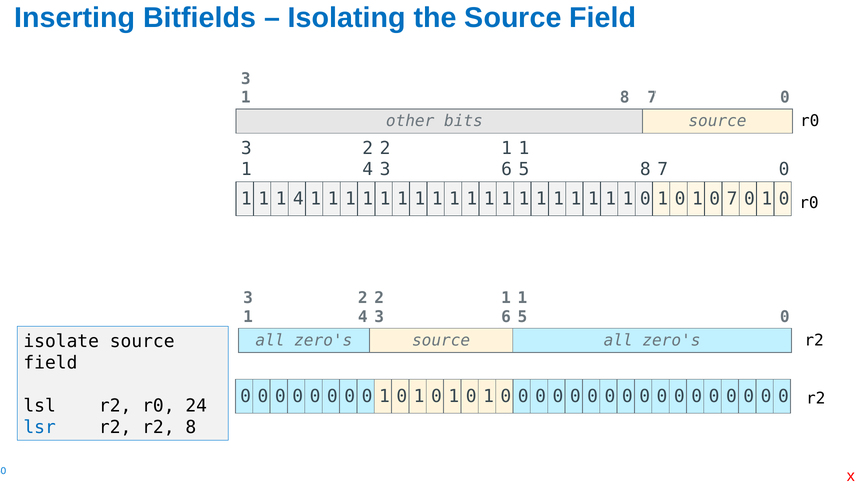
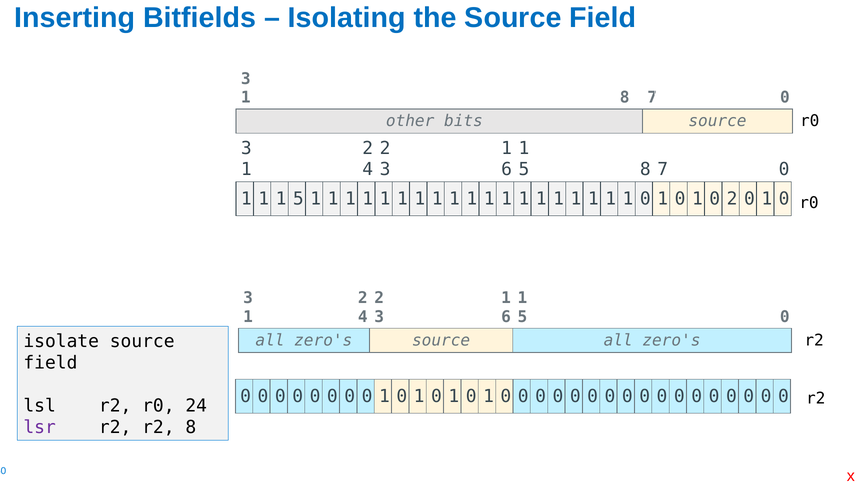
1 1 4: 4 -> 5
0 7: 7 -> 2
lsr colour: blue -> purple
